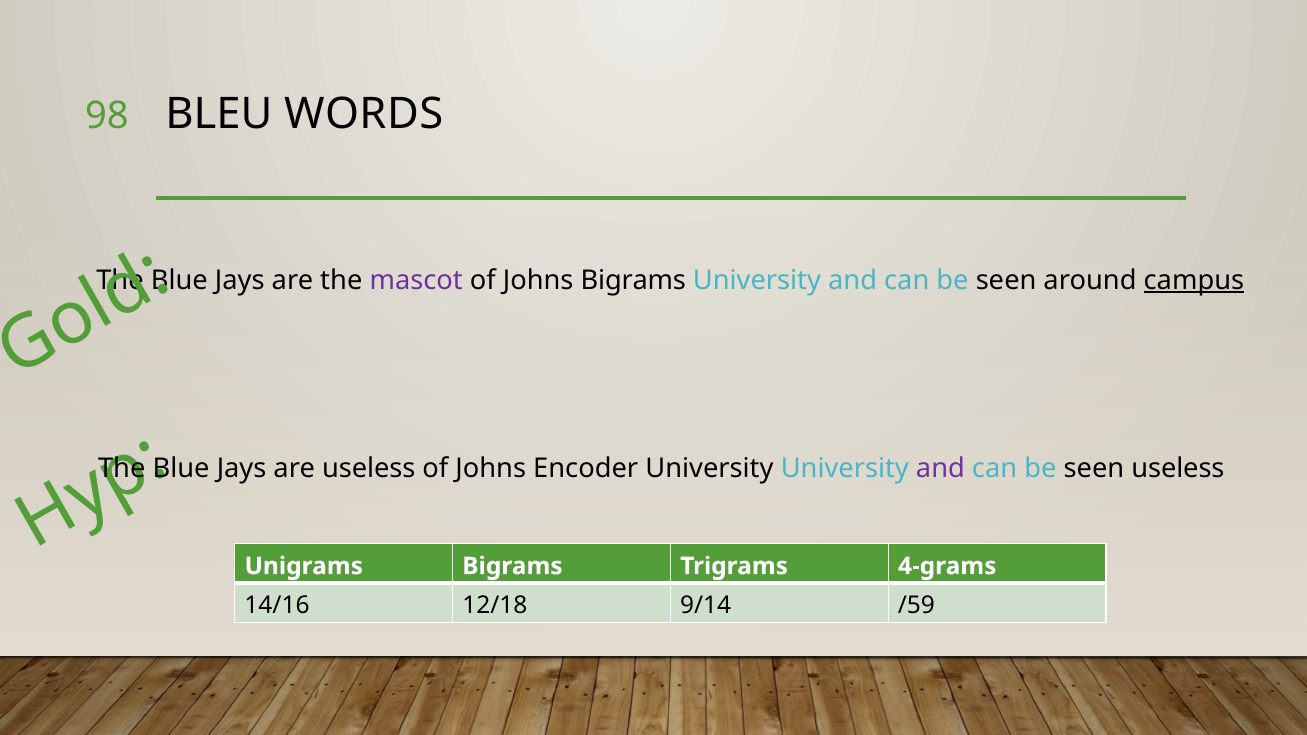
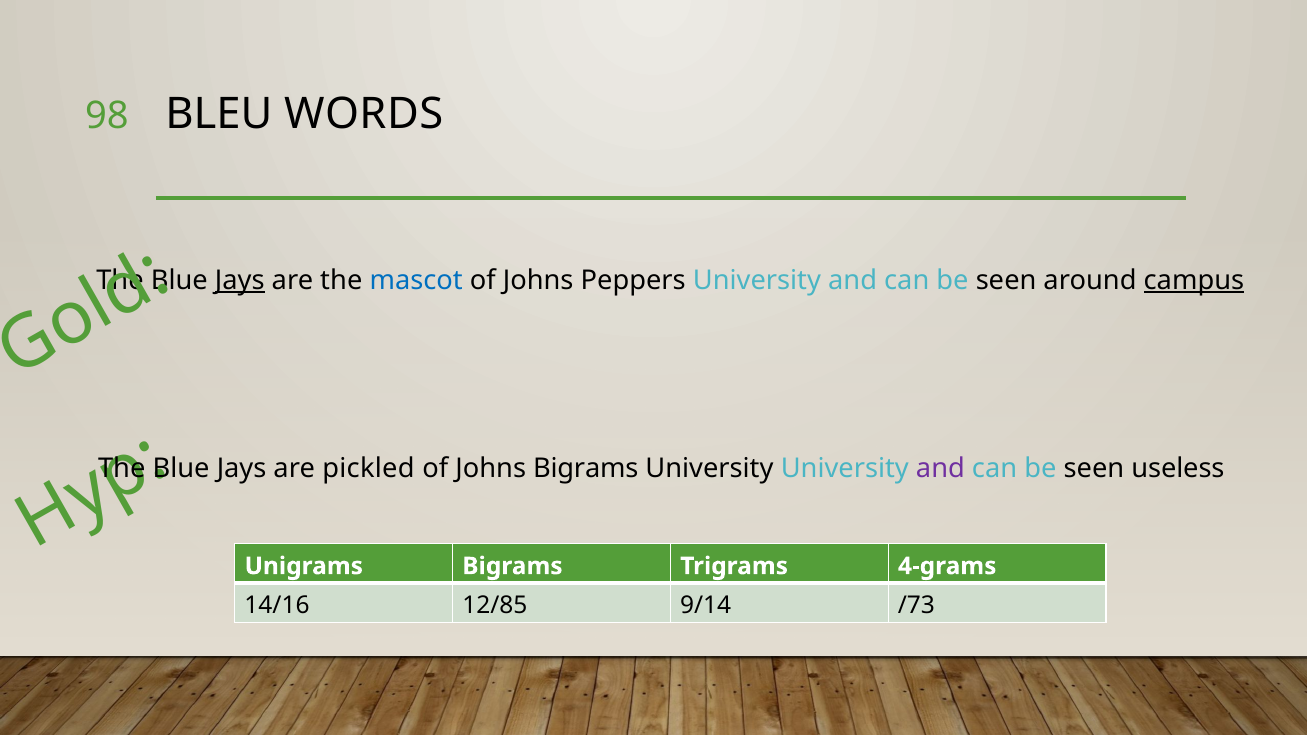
Jays at (240, 280) underline: none -> present
mascot colour: purple -> blue
Johns Bigrams: Bigrams -> Peppers
are useless: useless -> pickled
Johns Encoder: Encoder -> Bigrams
12/18: 12/18 -> 12/85
/59: /59 -> /73
